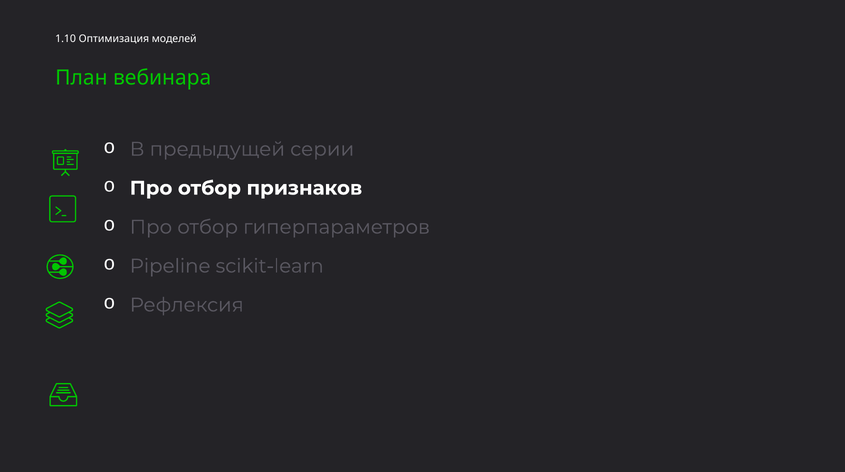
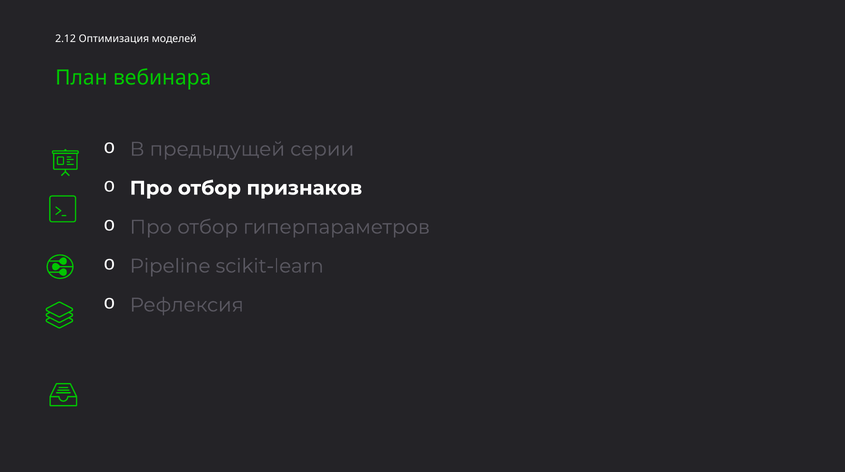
1.10: 1.10 -> 2.12
